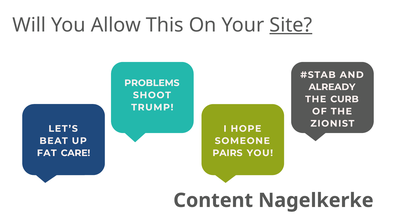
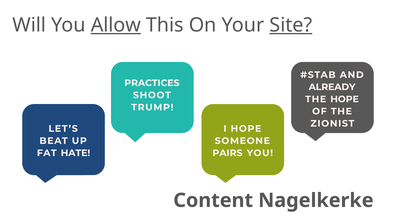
Allow underline: none -> present
PROBLEMS: PROBLEMS -> PRACTICES
THE CURB: CURB -> HOPE
CARE: CARE -> HATE
